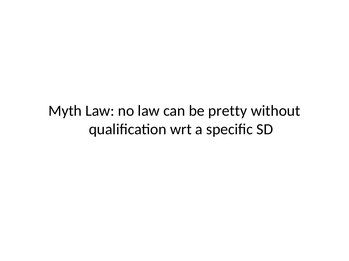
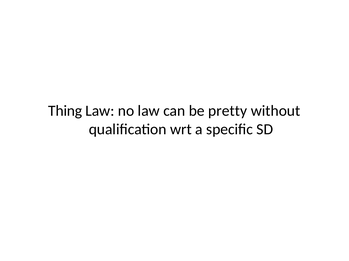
Myth: Myth -> Thing
